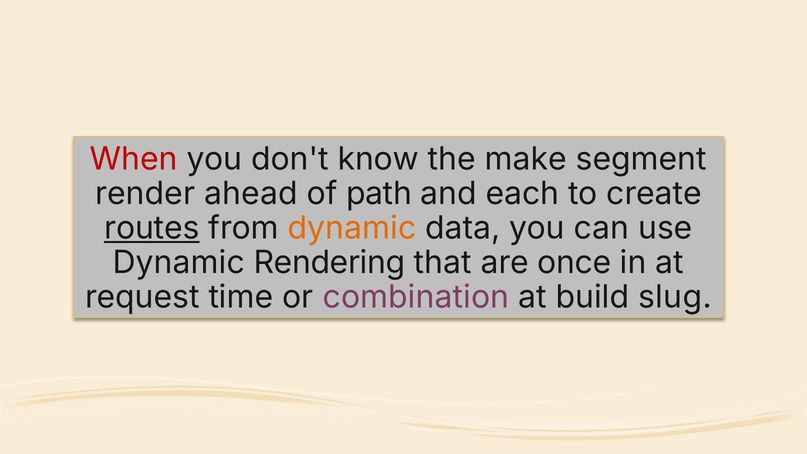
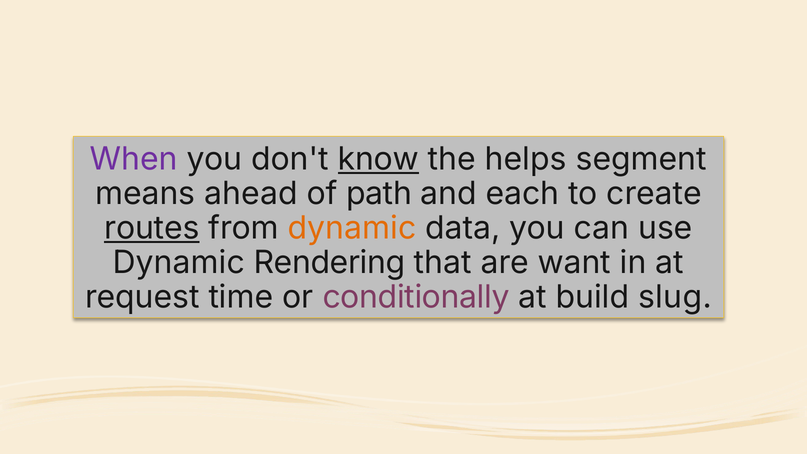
When colour: red -> purple
know underline: none -> present
make: make -> helps
render: render -> means
once: once -> want
combination: combination -> conditionally
